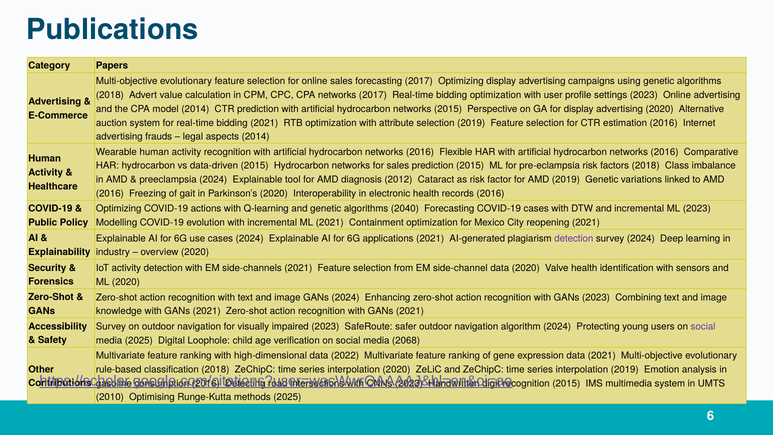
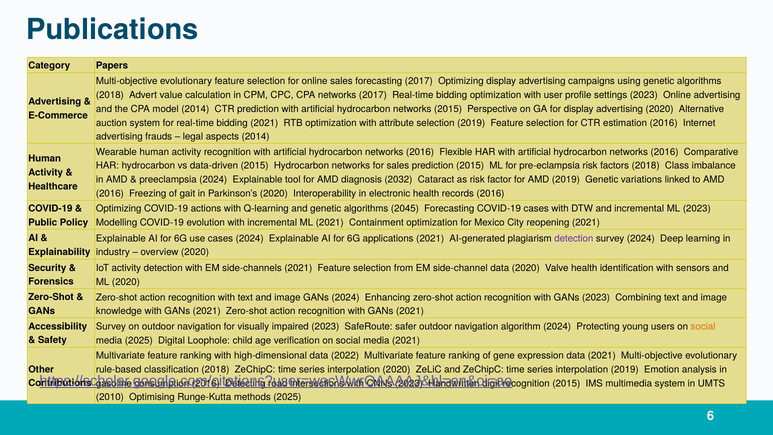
2012: 2012 -> 2032
2040: 2040 -> 2045
social at (703, 326) colour: purple -> orange
media 2068: 2068 -> 2021
